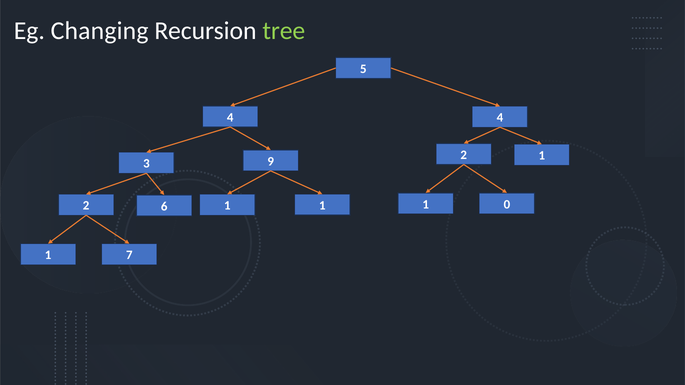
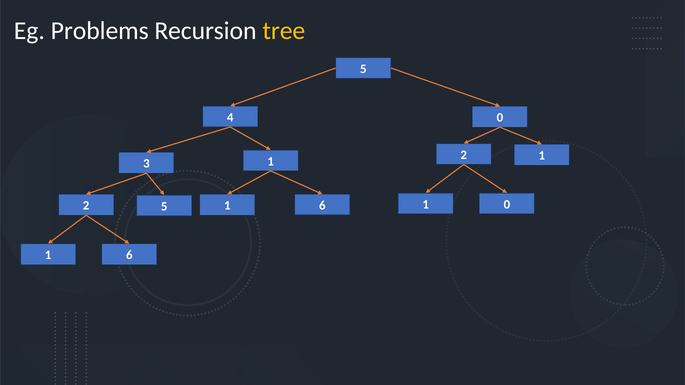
Changing: Changing -> Problems
tree colour: light green -> yellow
4 4: 4 -> 0
3 9: 9 -> 1
2 6: 6 -> 5
1 at (322, 206): 1 -> 6
7 at (129, 255): 7 -> 6
